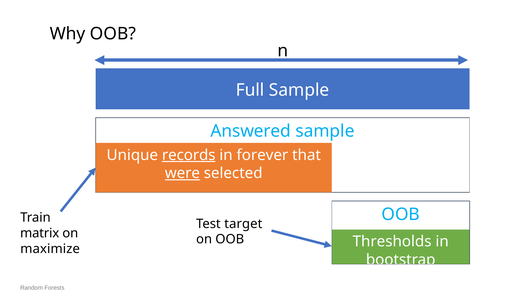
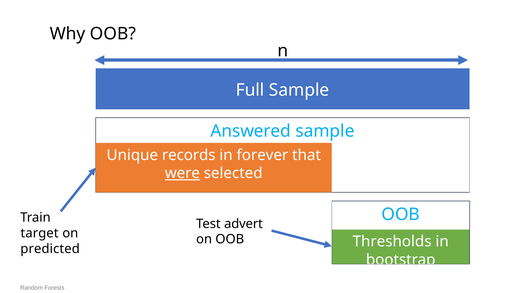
records underline: present -> none
target: target -> advert
matrix: matrix -> target
maximize: maximize -> predicted
